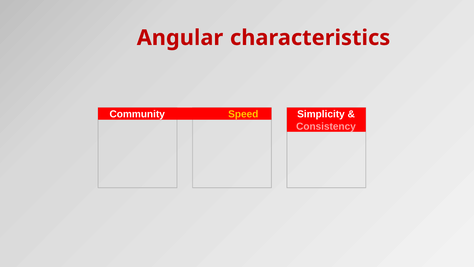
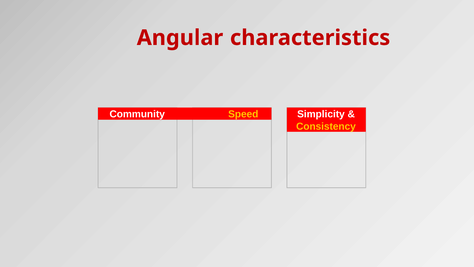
Consistency colour: pink -> yellow
